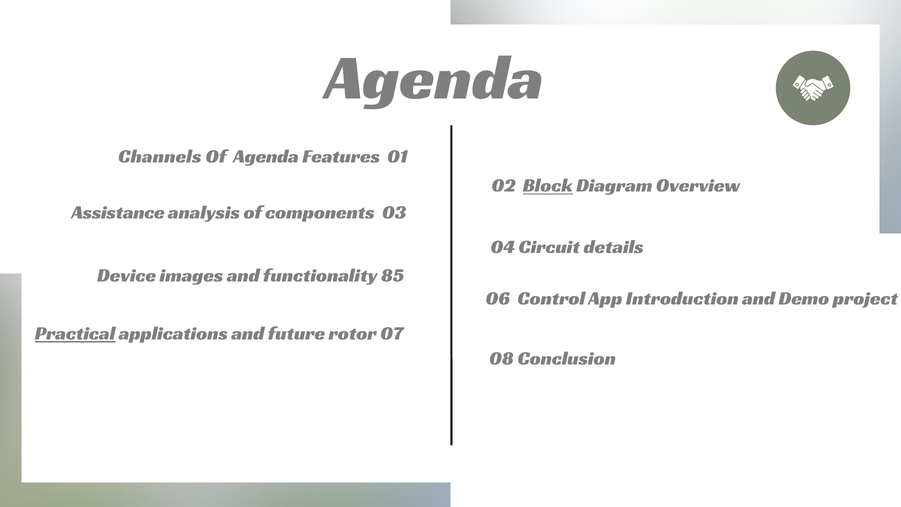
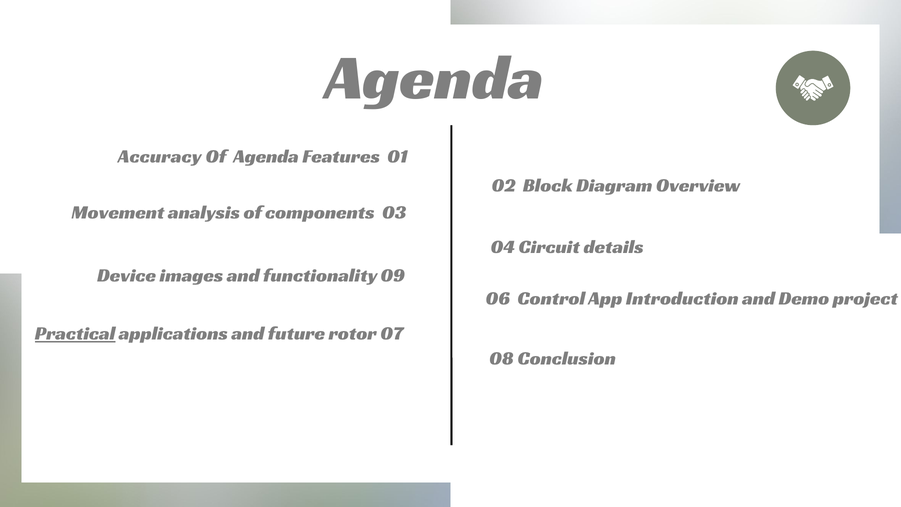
Channels: Channels -> Accuracy
Block underline: present -> none
Assistance: Assistance -> Movement
85: 85 -> 09
